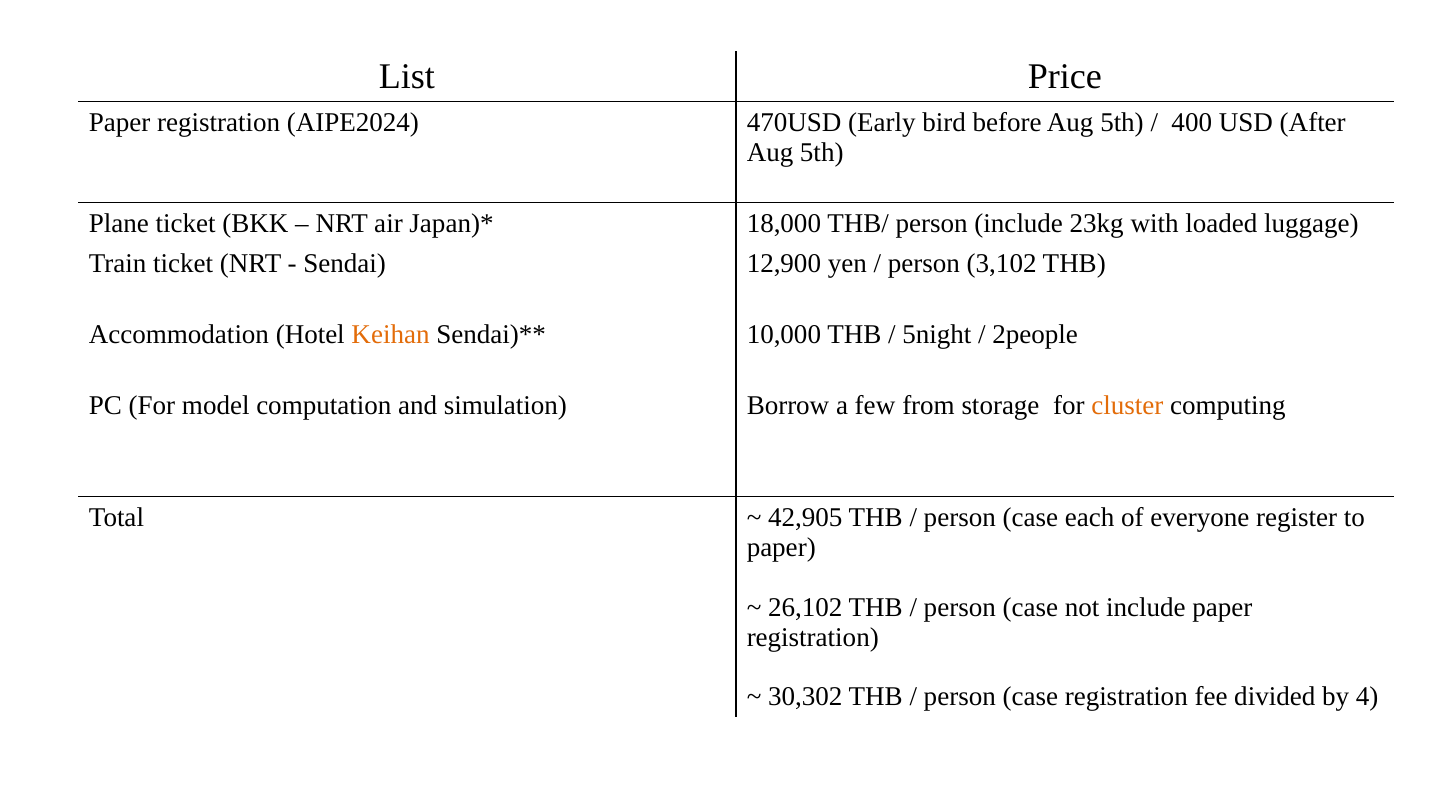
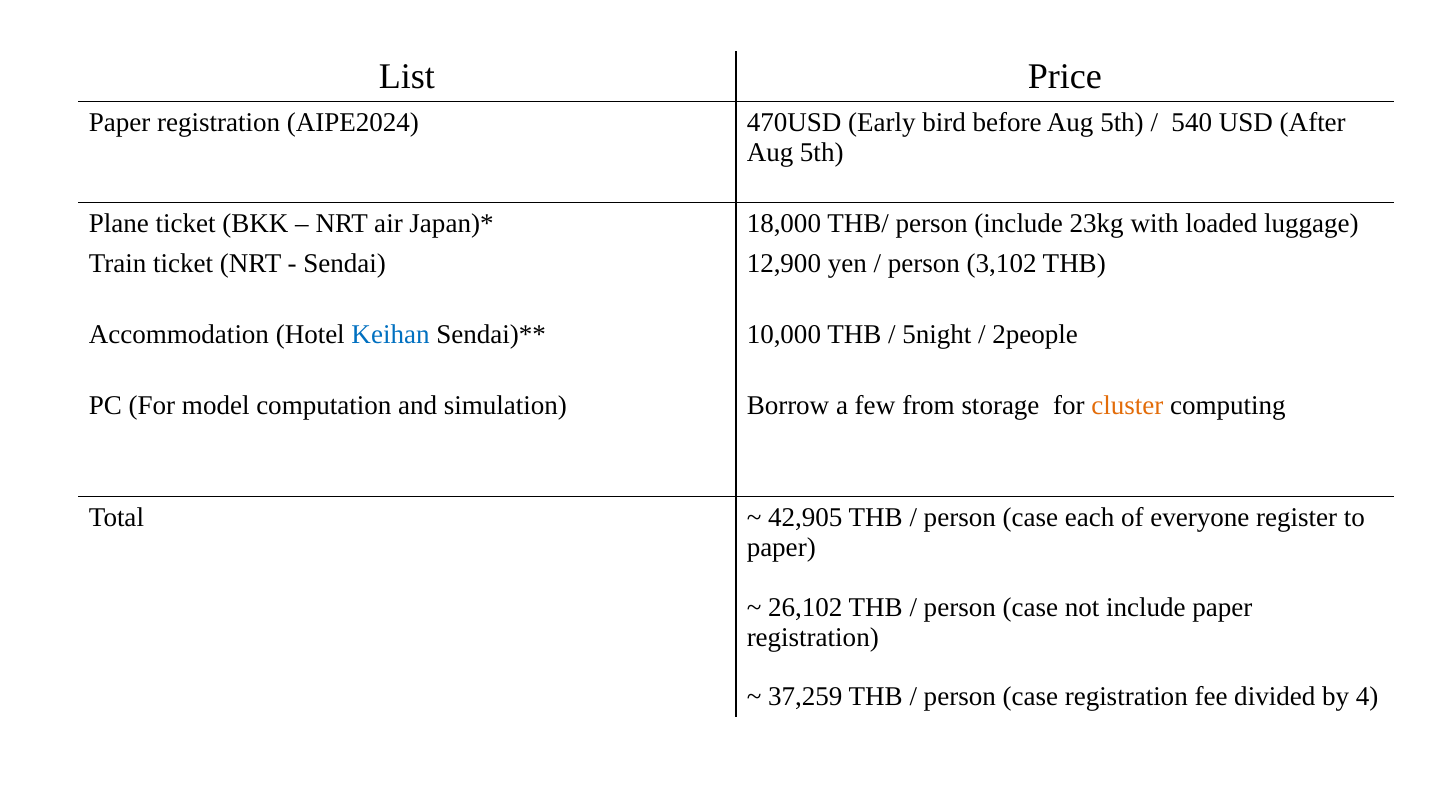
400: 400 -> 540
Keihan colour: orange -> blue
30,302: 30,302 -> 37,259
